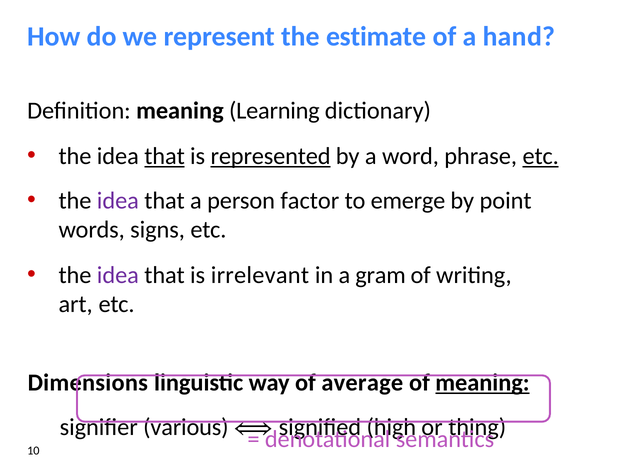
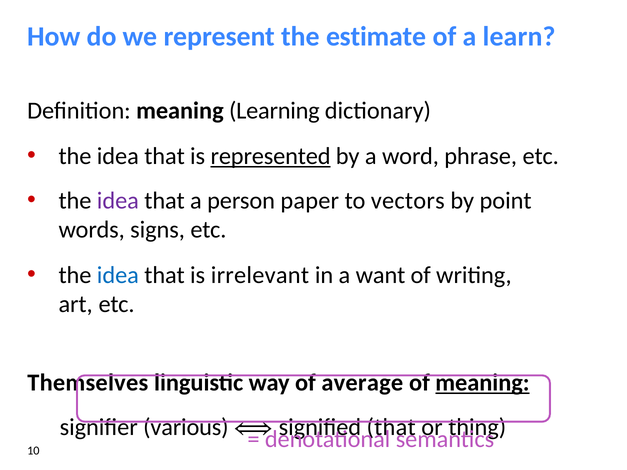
hand: hand -> learn
that at (165, 156) underline: present -> none
etc at (541, 156) underline: present -> none
factor: factor -> paper
emerge: emerge -> vectors
idea at (118, 275) colour: purple -> blue
gram: gram -> want
Dimensions: Dimensions -> Themselves
high at (391, 427): high -> that
